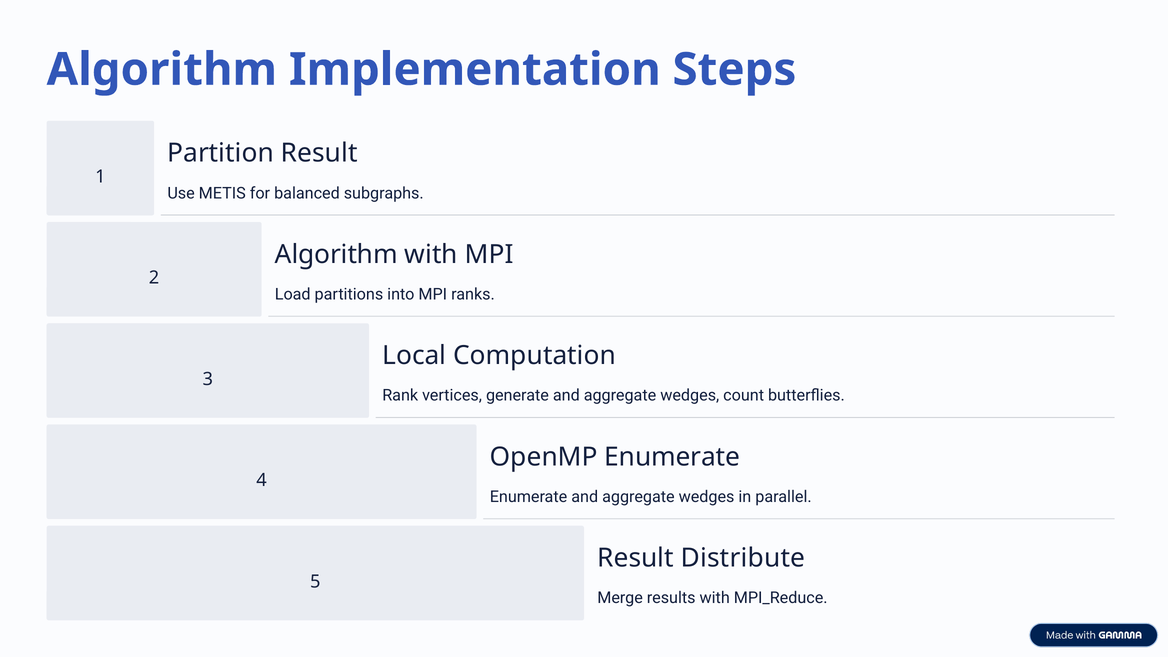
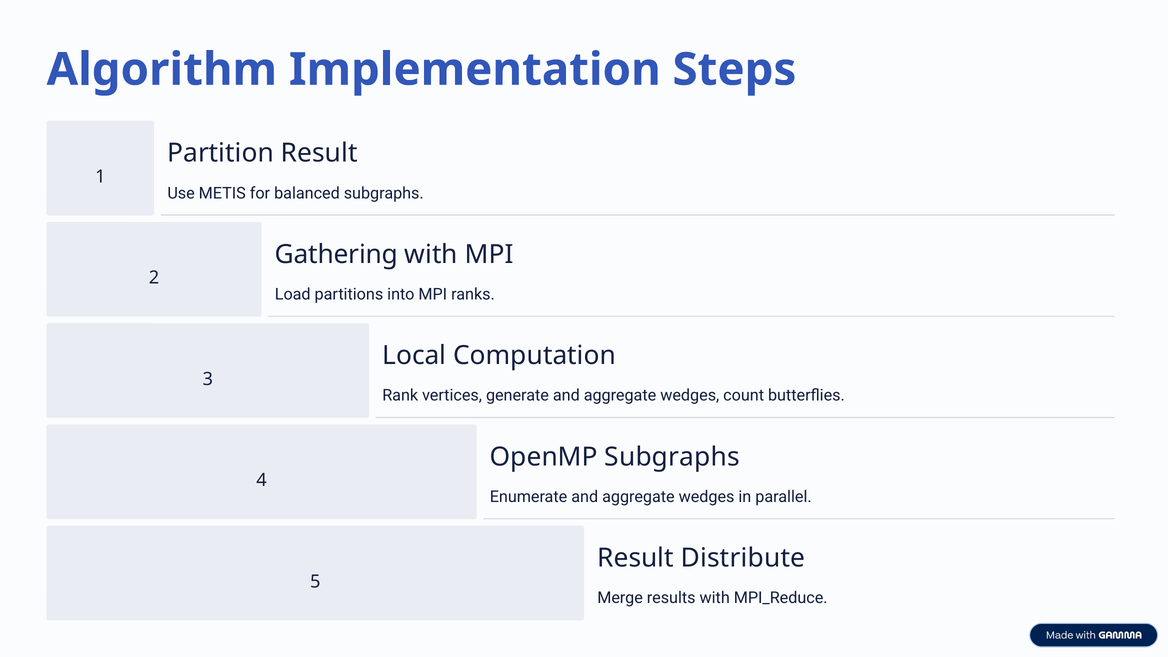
Algorithm at (336, 254): Algorithm -> Gathering
OpenMP Enumerate: Enumerate -> Subgraphs
